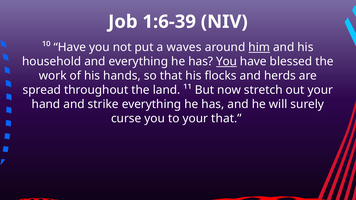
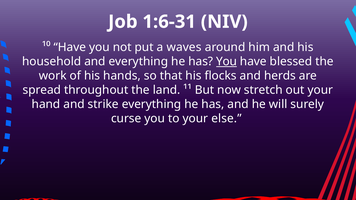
1:6-39: 1:6-39 -> 1:6-31
him underline: present -> none
your that: that -> else
